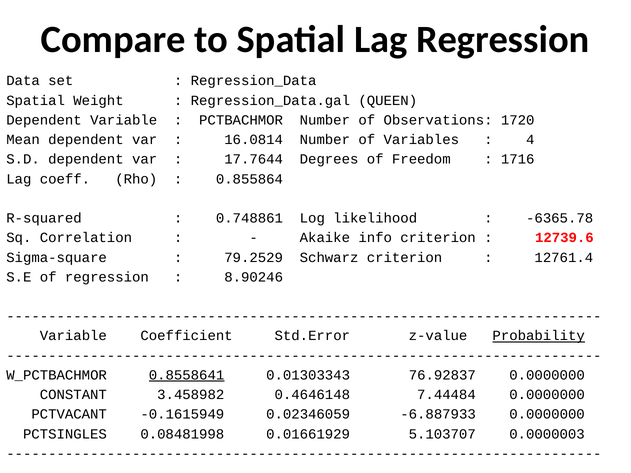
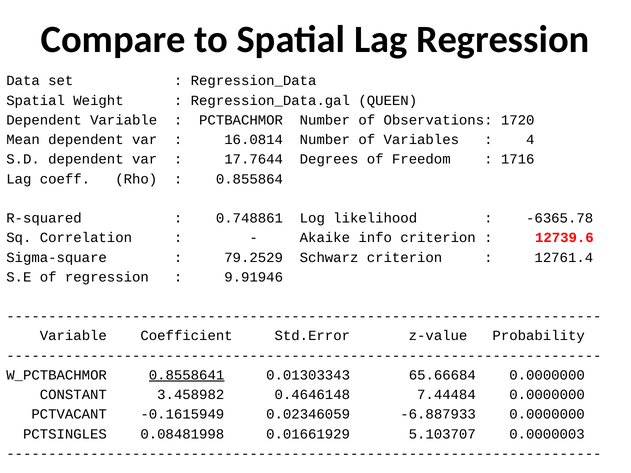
8.90246: 8.90246 -> 9.91946
Probability underline: present -> none
76.92837: 76.92837 -> 65.66684
